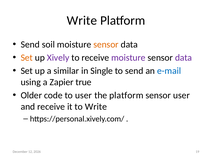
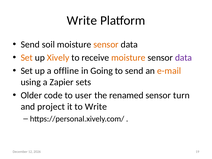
Xively colour: purple -> orange
moisture at (128, 58) colour: purple -> orange
similar: similar -> offline
Single: Single -> Going
e-mail colour: blue -> orange
true: true -> sets
the platform: platform -> renamed
sensor user: user -> turn
and receive: receive -> project
